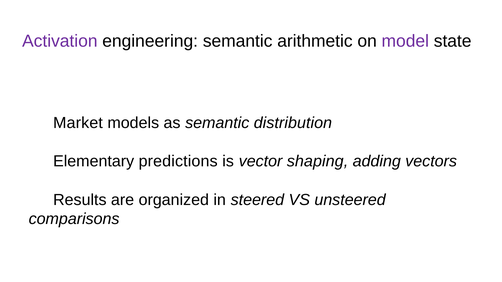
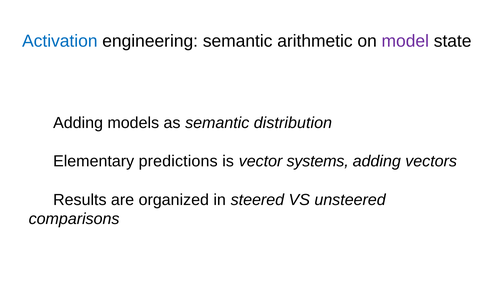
Activation colour: purple -> blue
Market at (78, 123): Market -> Adding
shaping: shaping -> systems
